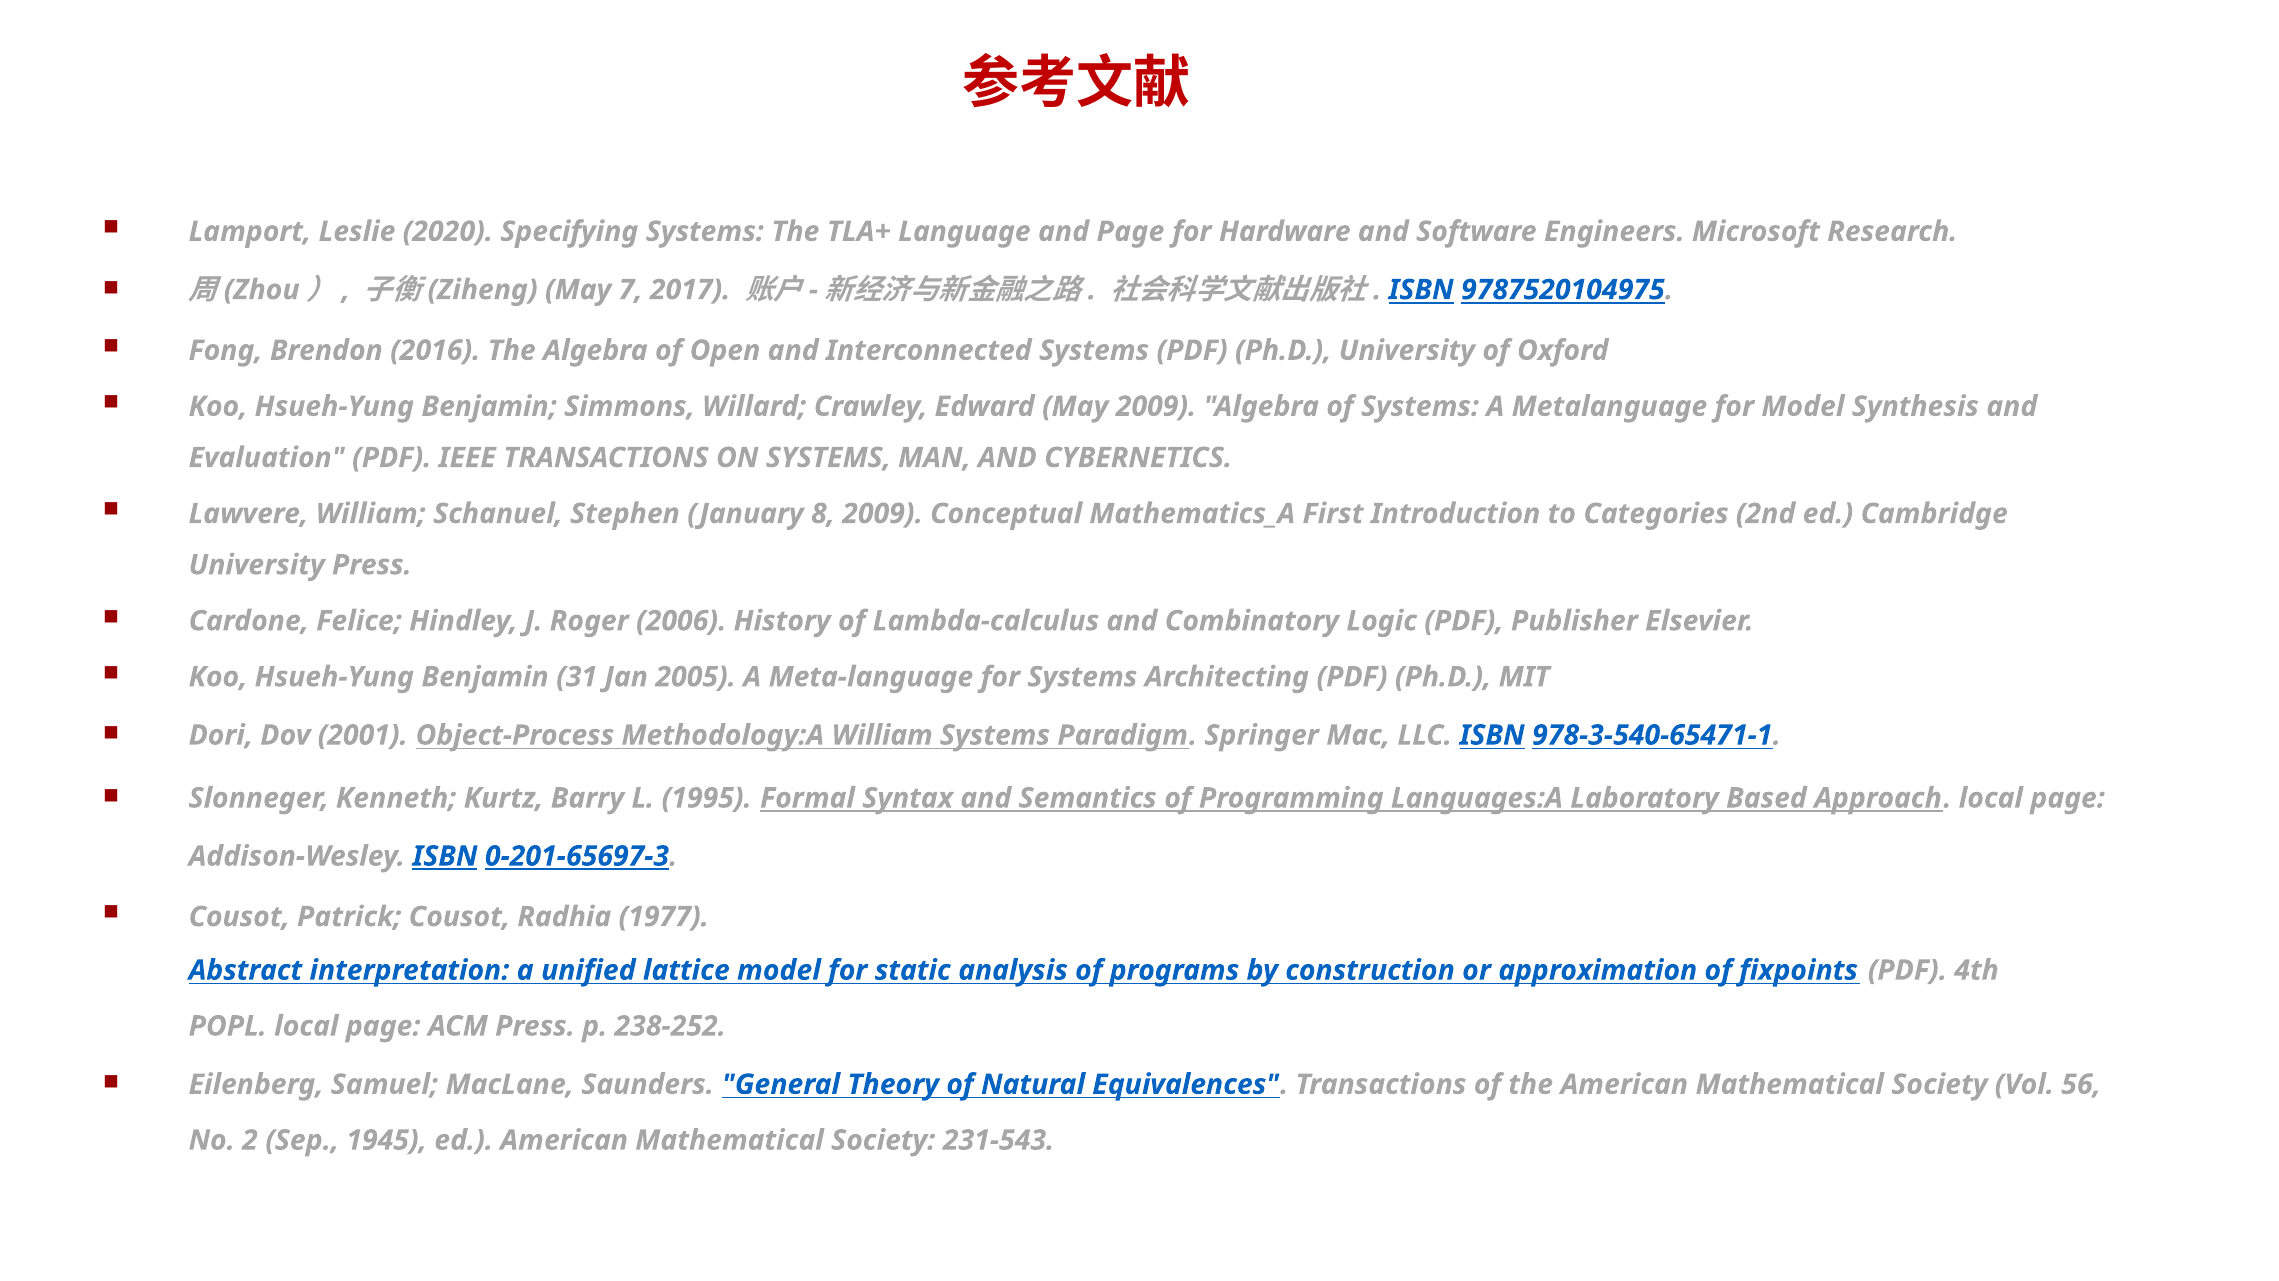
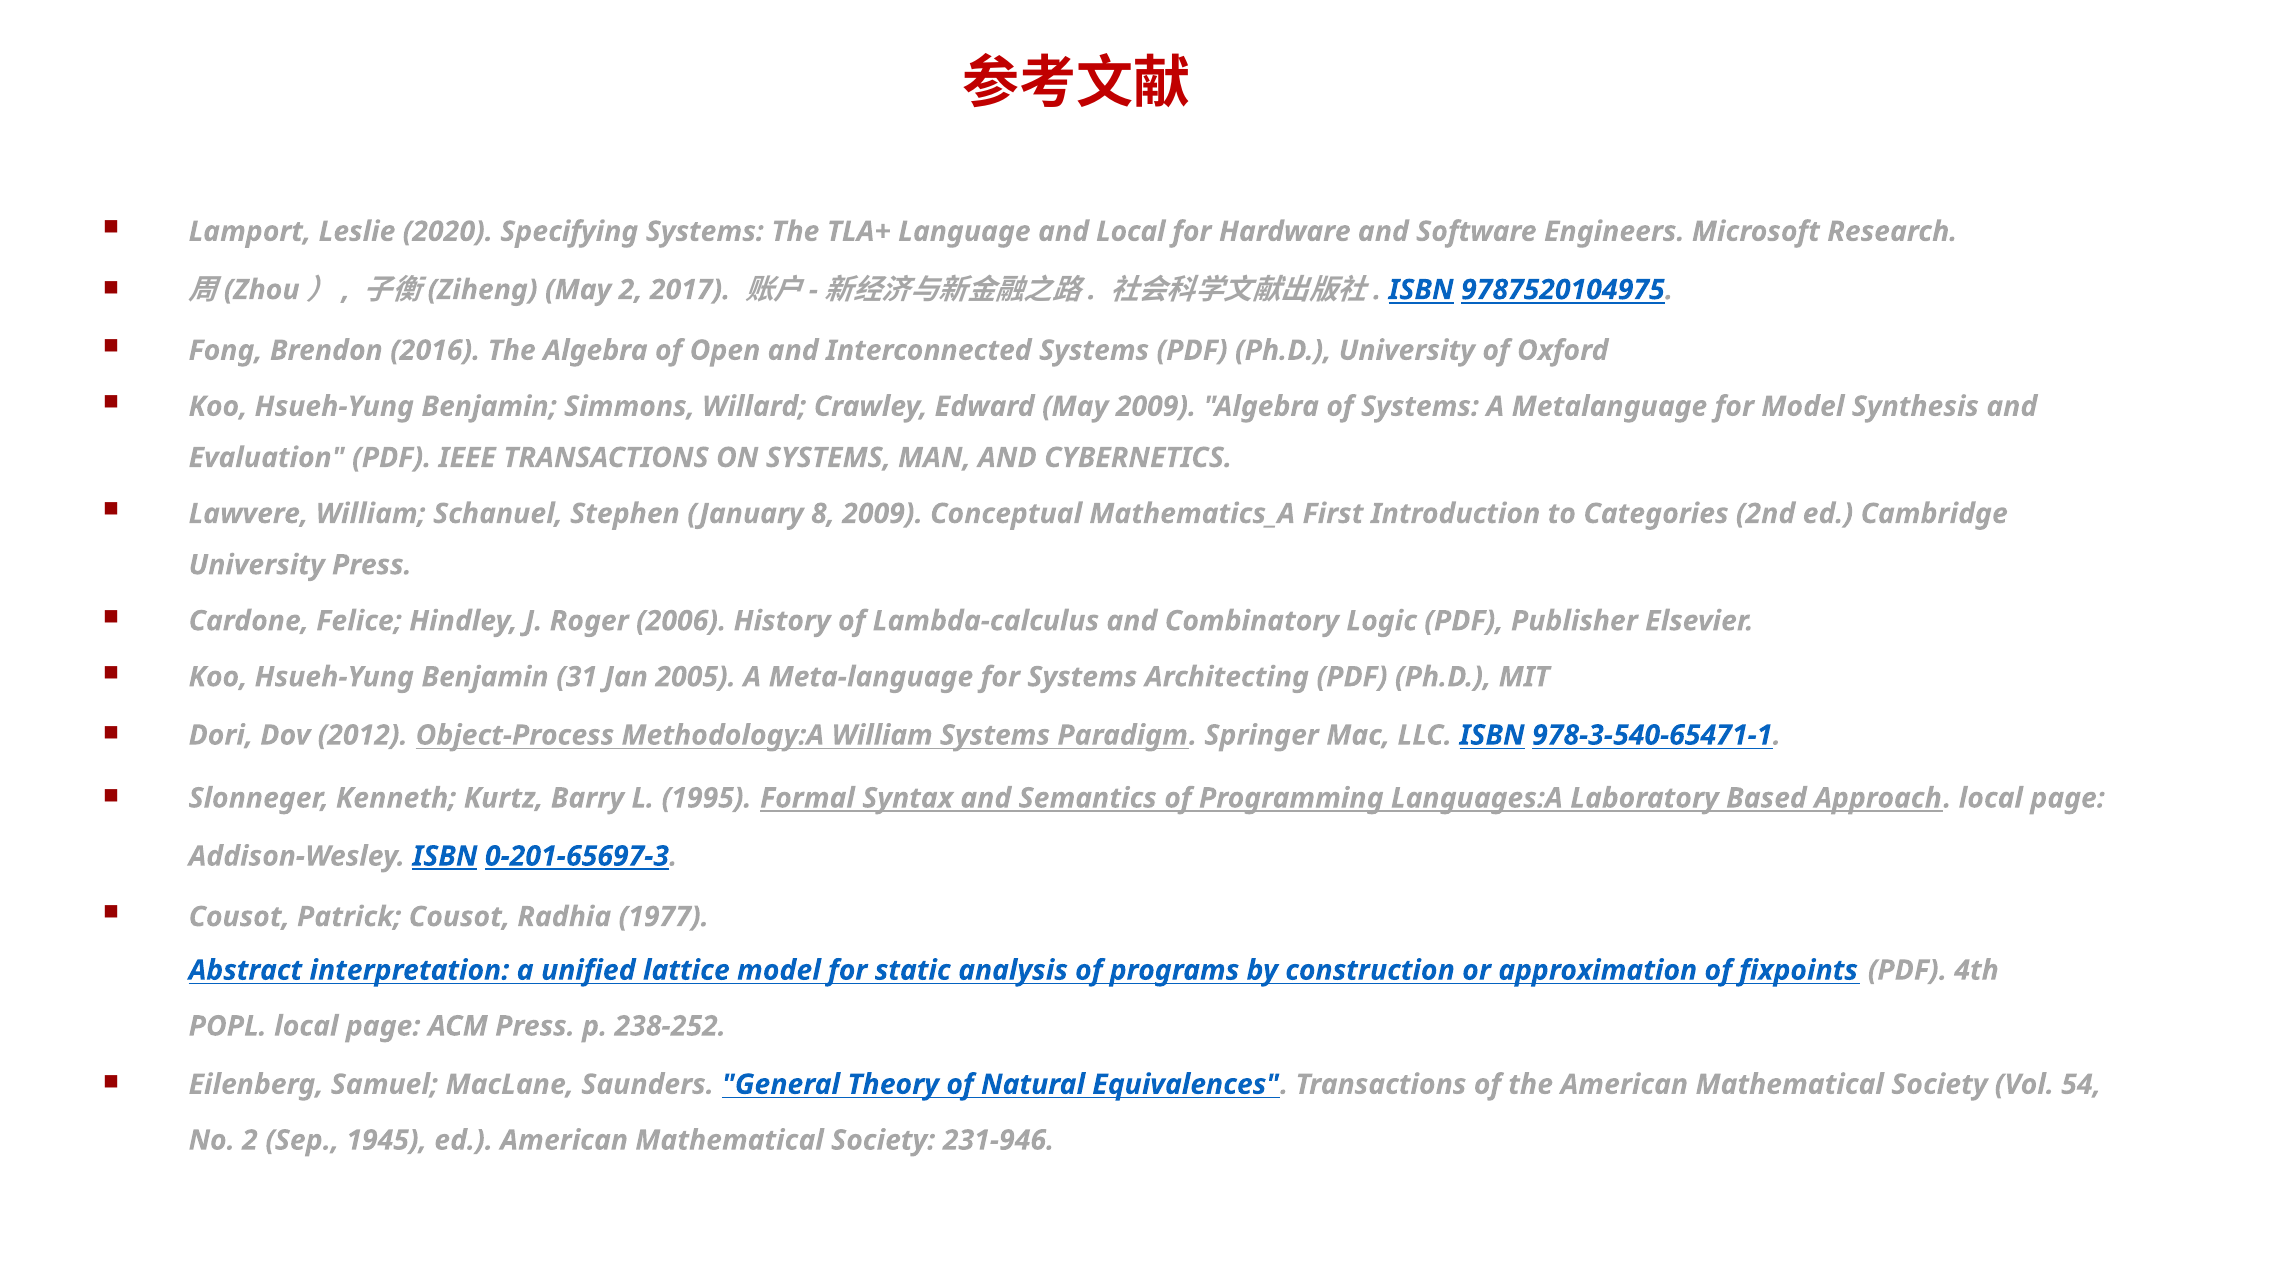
and Page: Page -> Local
May 7: 7 -> 2
2001: 2001 -> 2012
56: 56 -> 54
231-543: 231-543 -> 231-946
